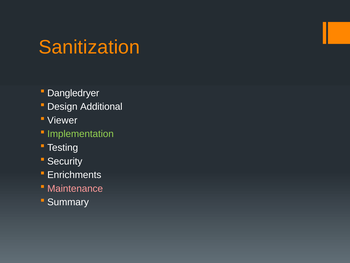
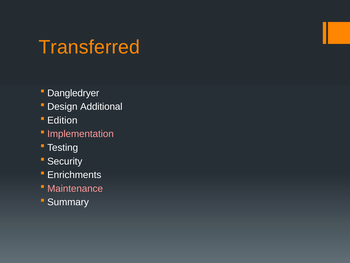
Sanitization: Sanitization -> Transferred
Viewer: Viewer -> Edition
Implementation colour: light green -> pink
